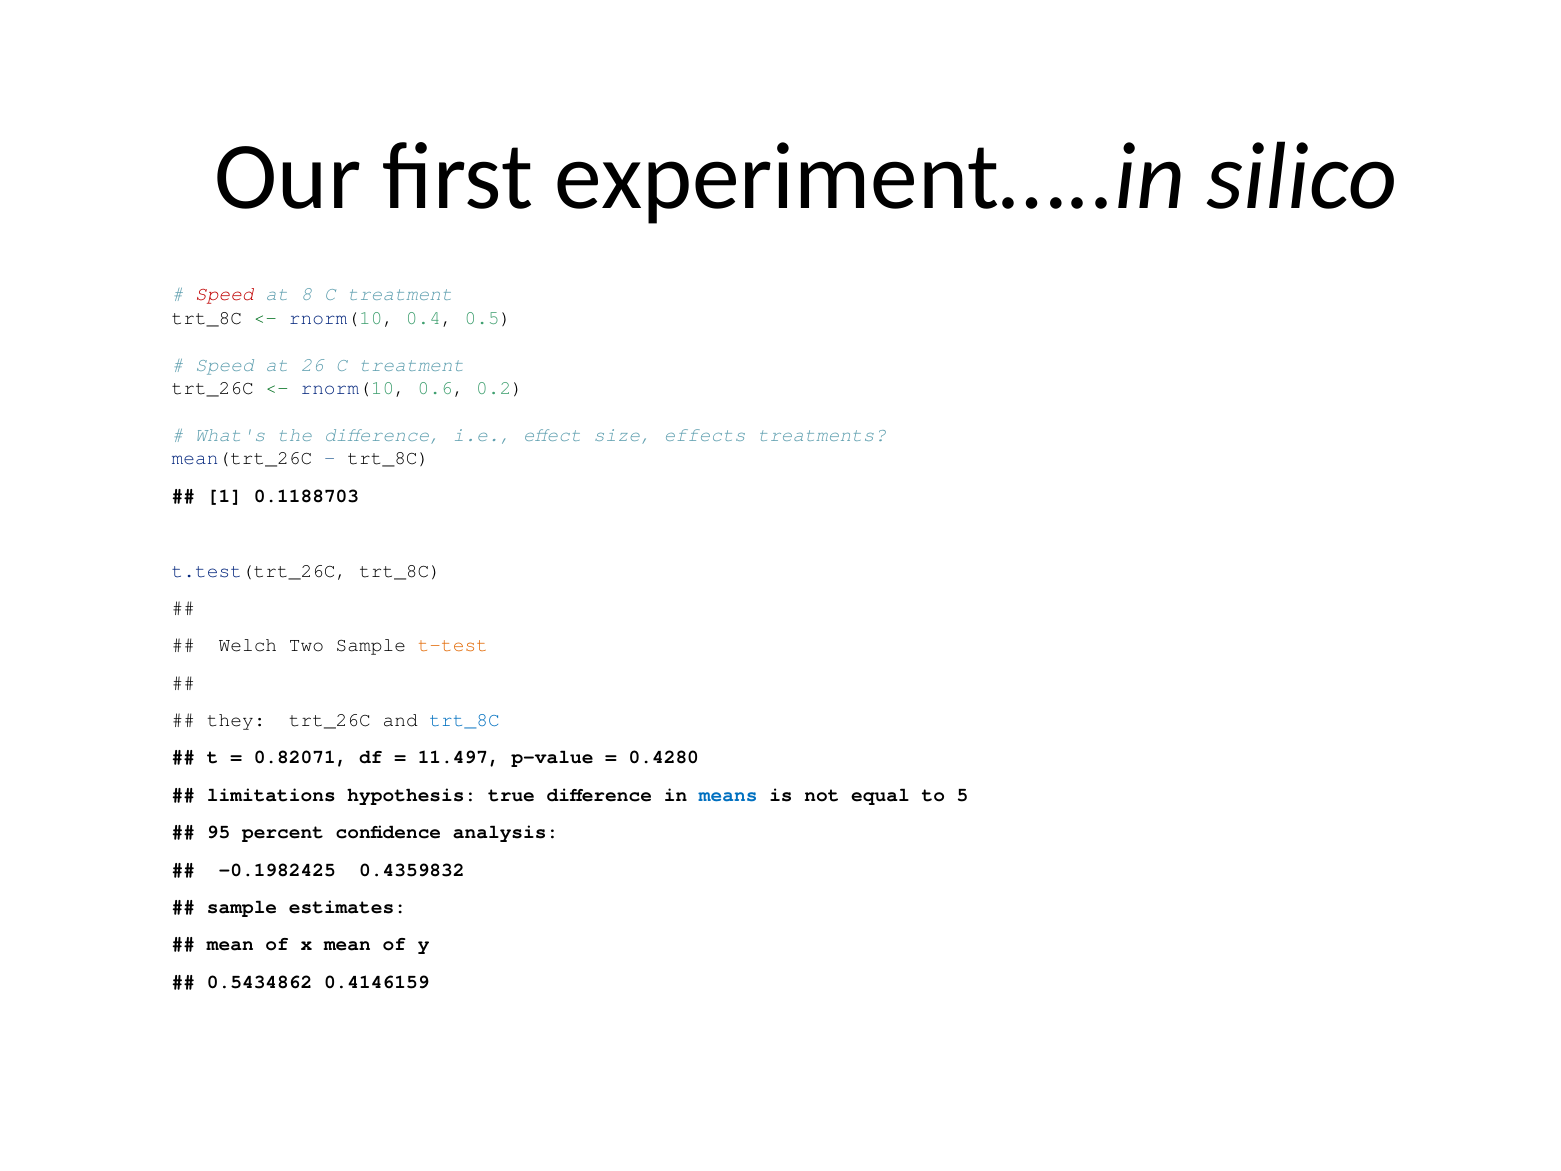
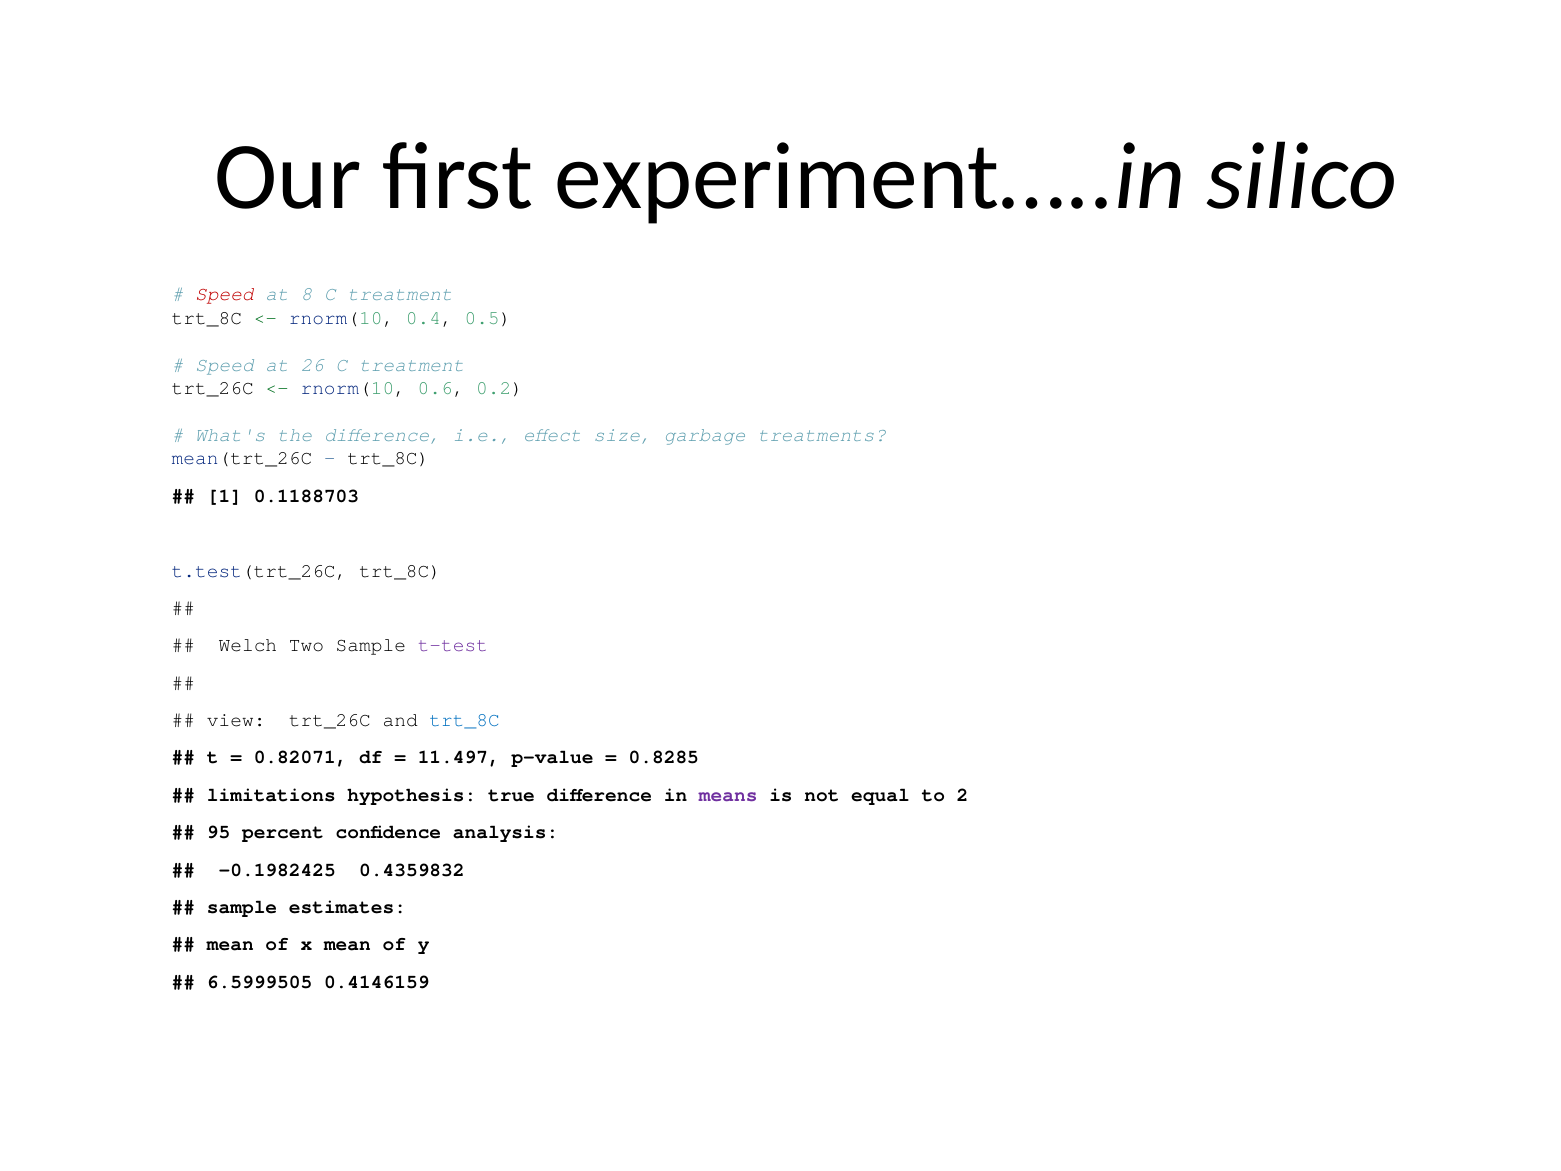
effects: effects -> garbage
t-test colour: orange -> purple
they: they -> view
0.4280: 0.4280 -> 0.8285
means colour: blue -> purple
5: 5 -> 2
0.5434862: 0.5434862 -> 6.5999505
